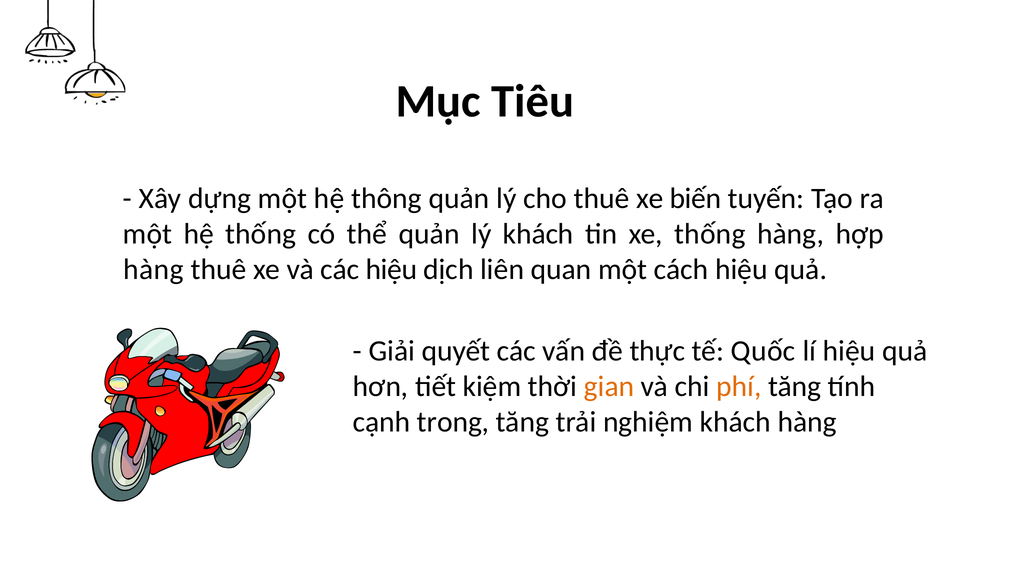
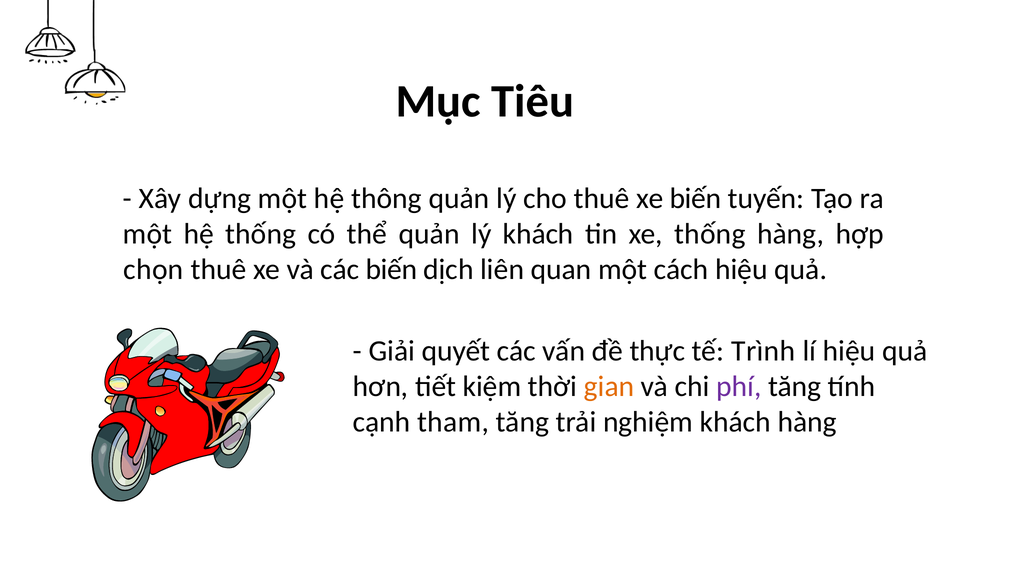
hàng at (153, 270): hàng -> chọn
các hiệu: hiệu -> biến
Quốc: Quốc -> Trình
phí colour: orange -> purple
trong: trong -> tham
